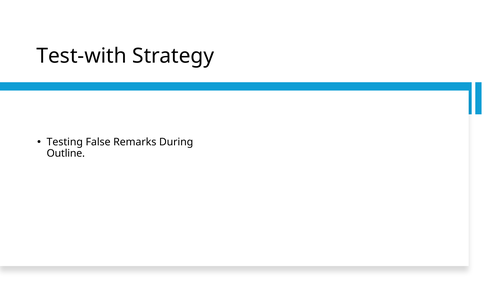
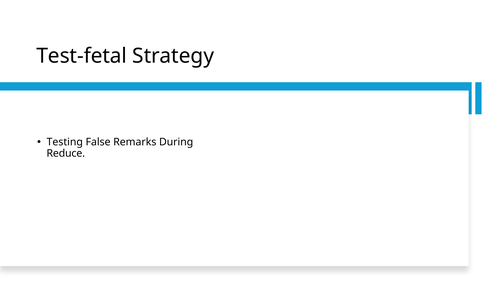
Test-with: Test-with -> Test-fetal
Outline: Outline -> Reduce
